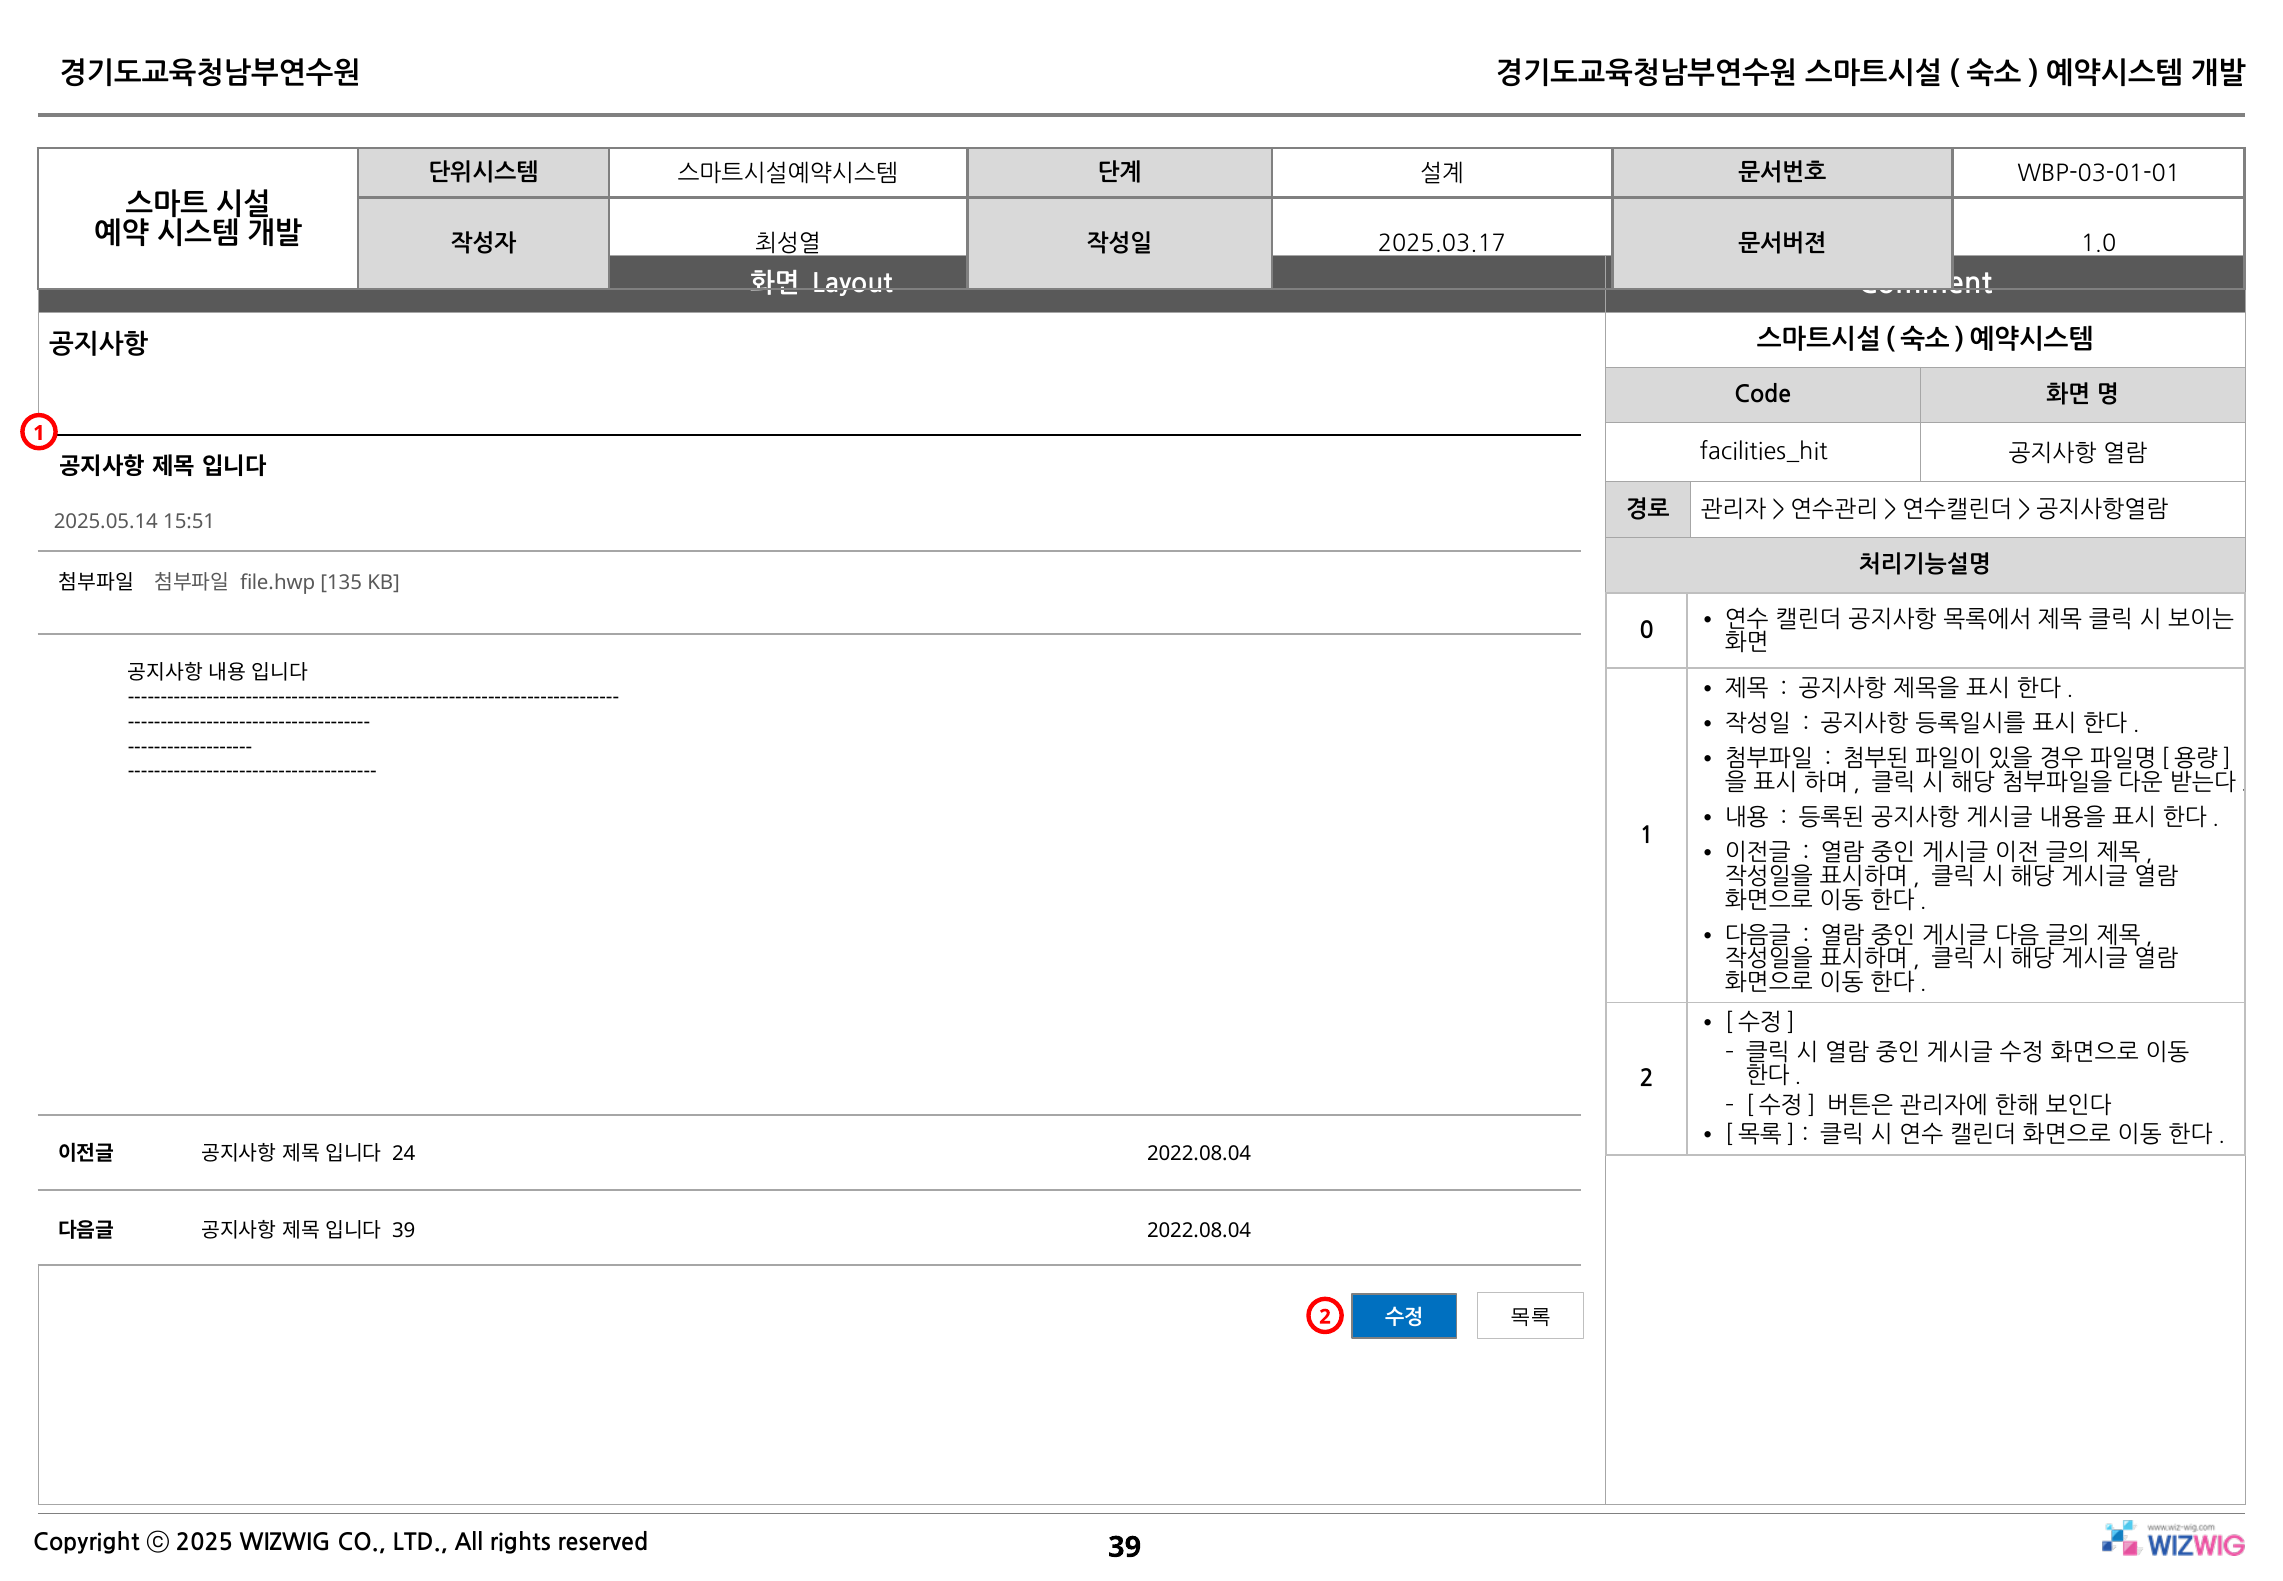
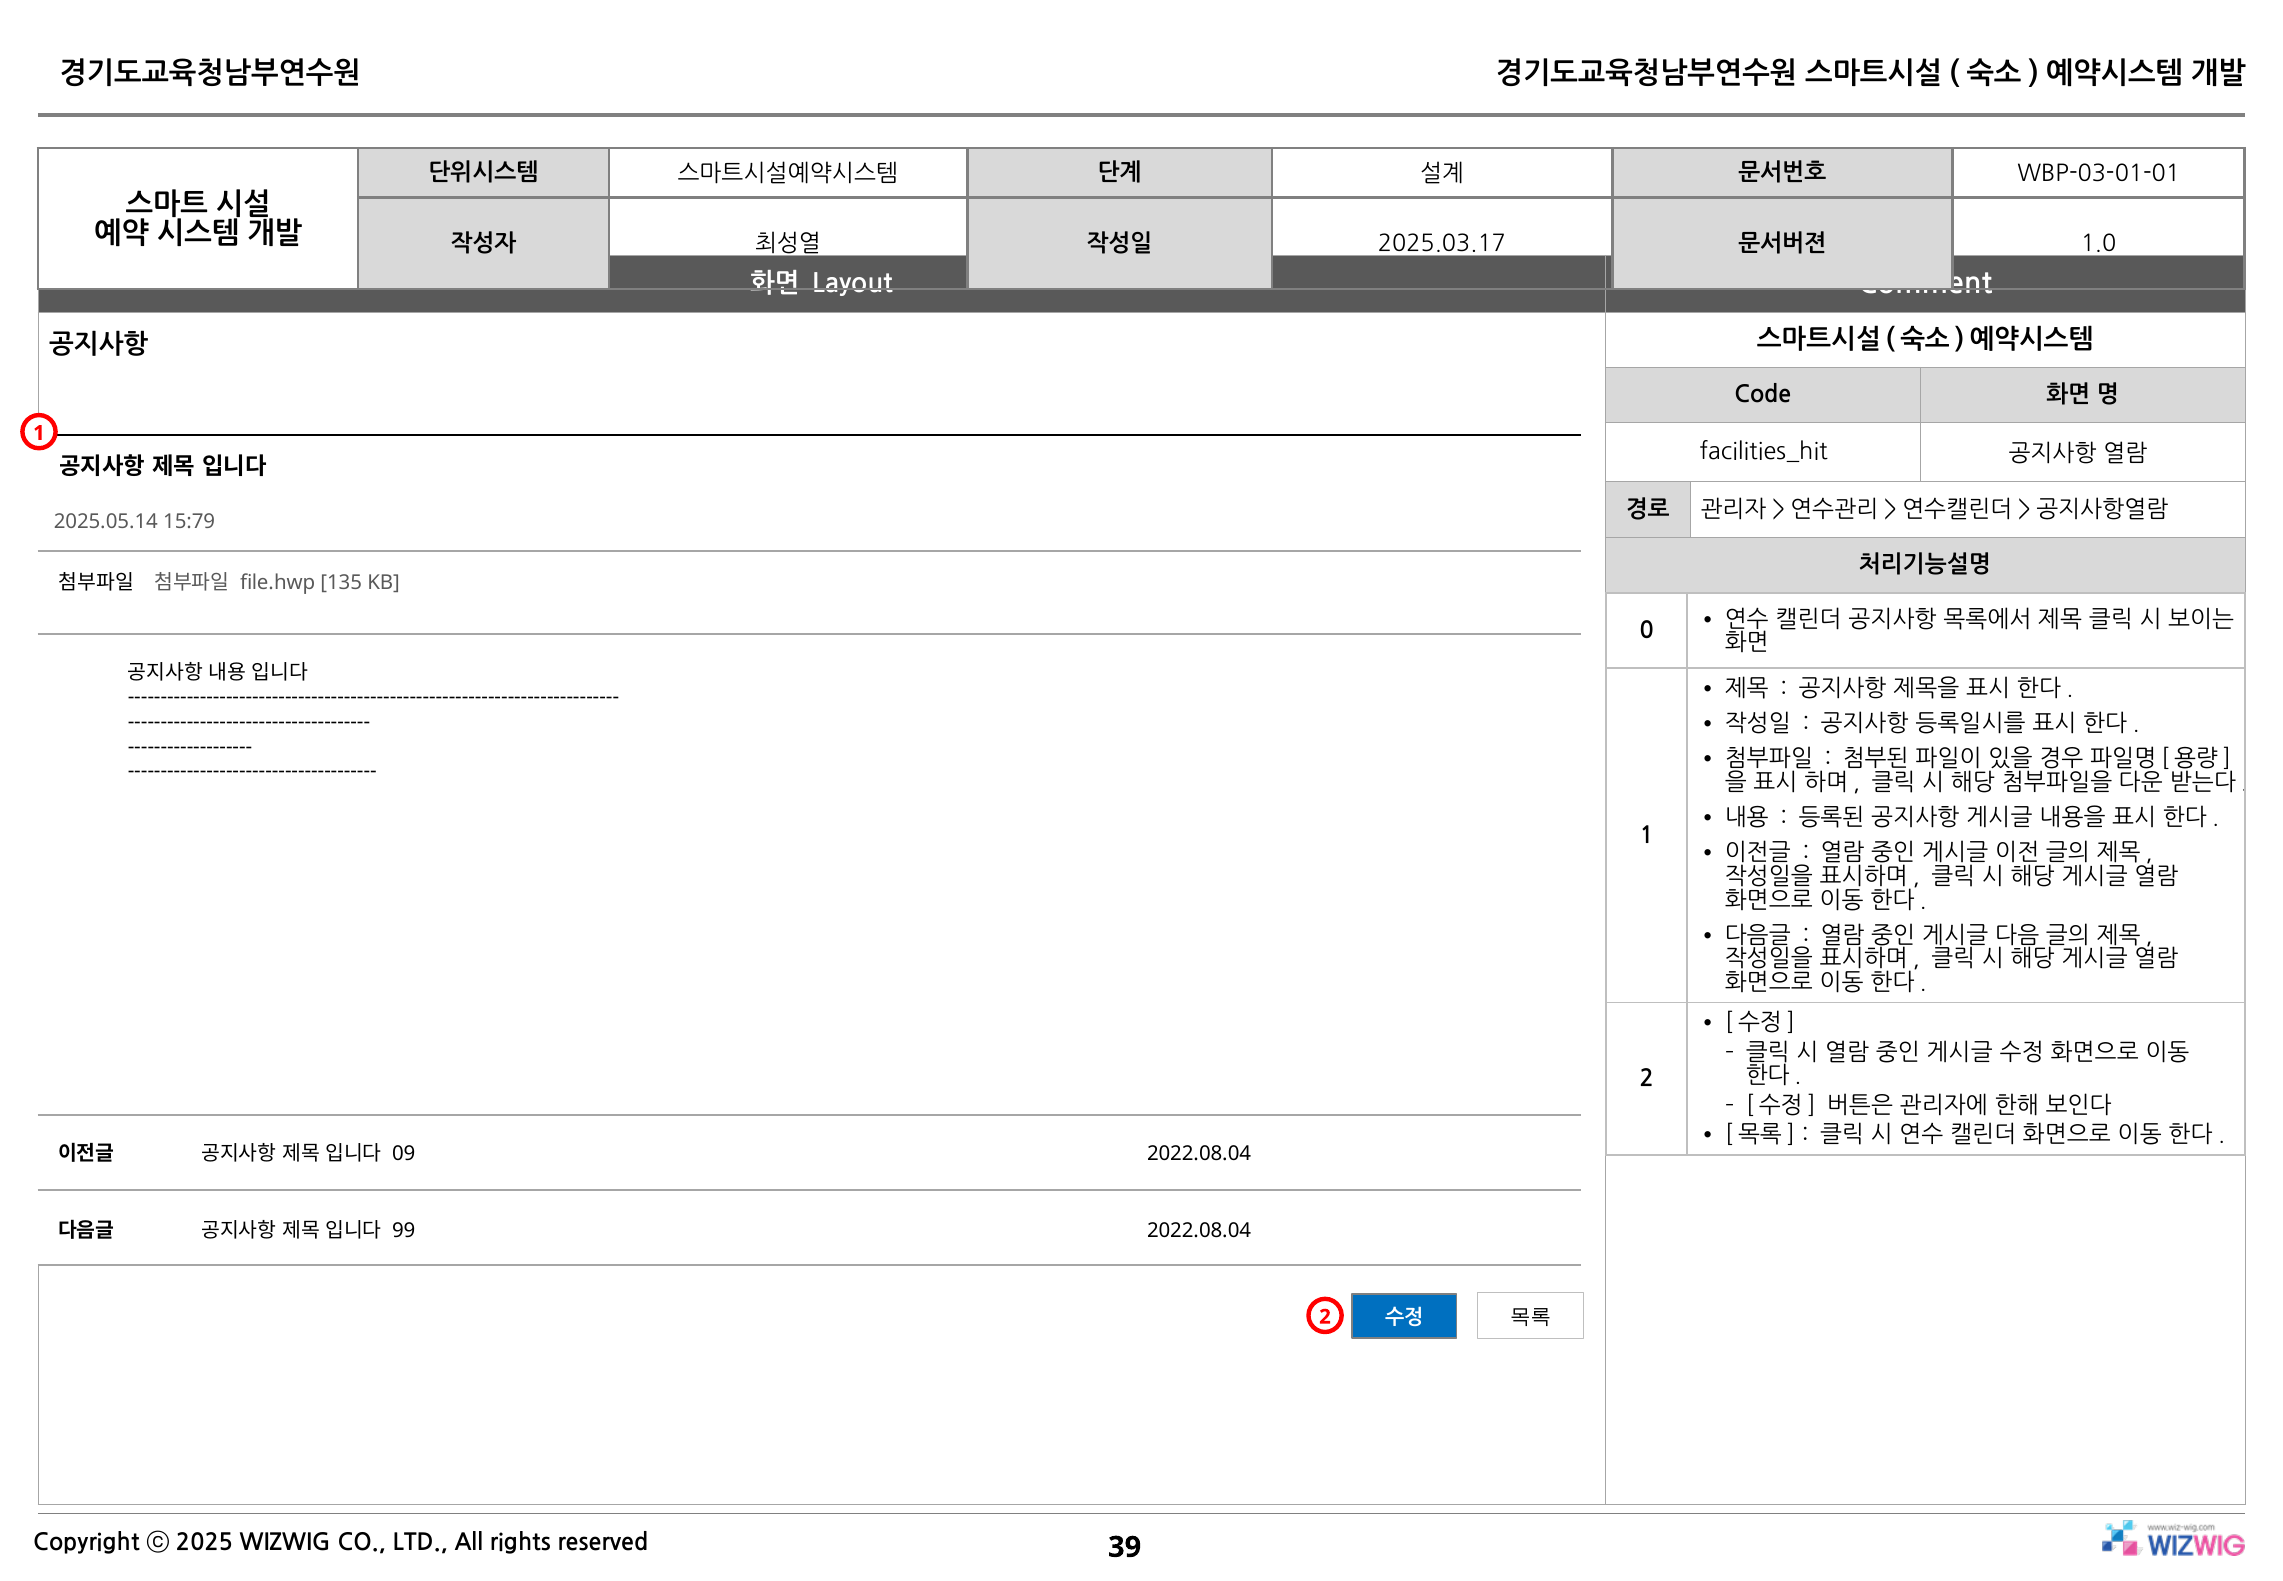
15:51: 15:51 -> 15:79
24: 24 -> 09
39 at (404, 1231): 39 -> 99
